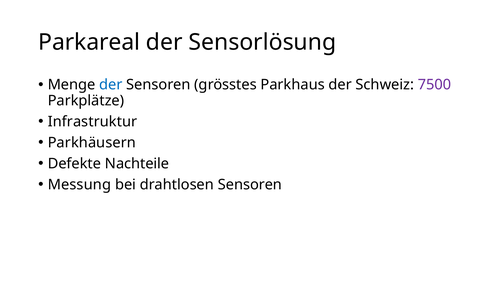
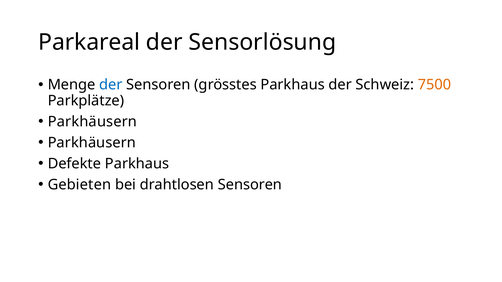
7500 colour: purple -> orange
Infrastruktur at (93, 122): Infrastruktur -> Parkhäusern
Defekte Nachteile: Nachteile -> Parkhaus
Messung: Messung -> Gebieten
